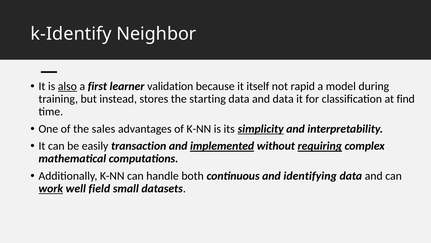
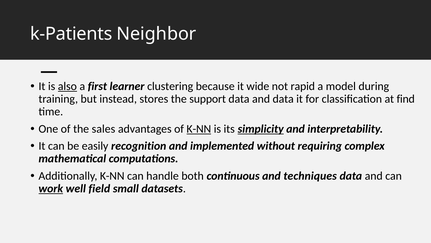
k-Identify: k-Identify -> k-Patients
validation: validation -> clustering
itself: itself -> wide
starting: starting -> support
K-NN at (199, 129) underline: none -> present
transaction: transaction -> recognition
implemented underline: present -> none
requiring underline: present -> none
identifying: identifying -> techniques
